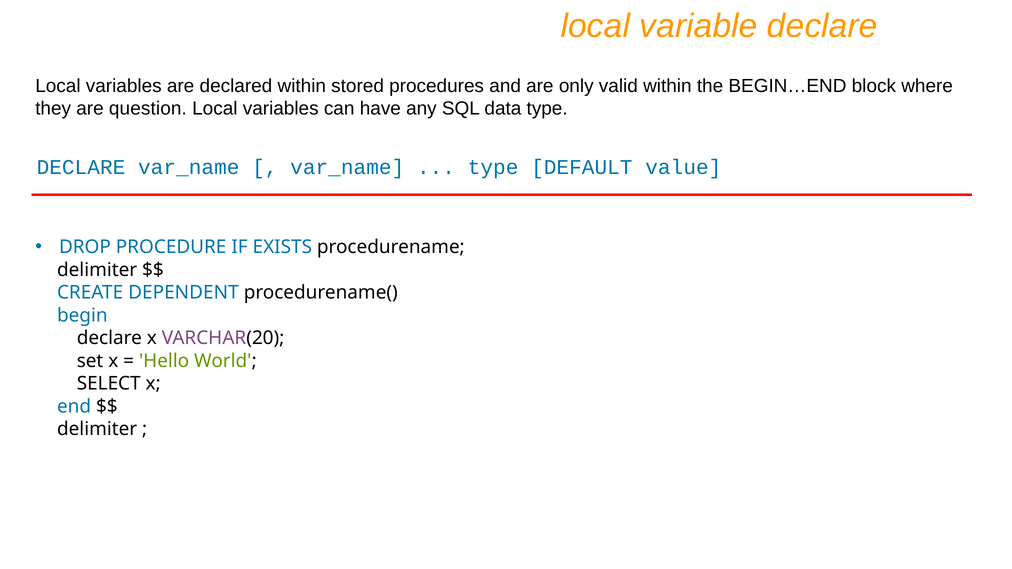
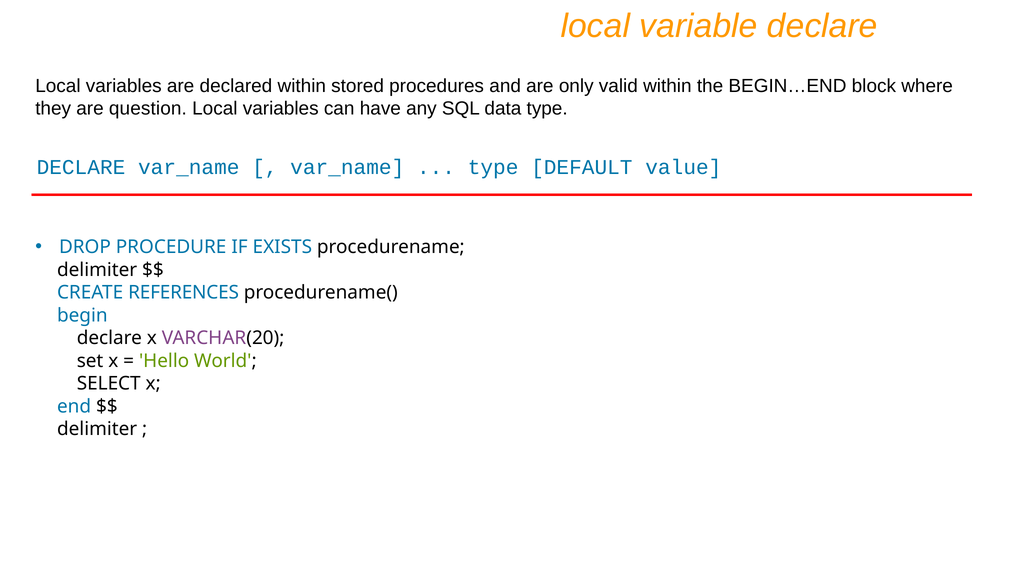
DEPENDENT: DEPENDENT -> REFERENCES
